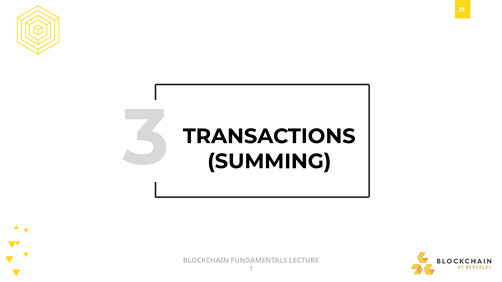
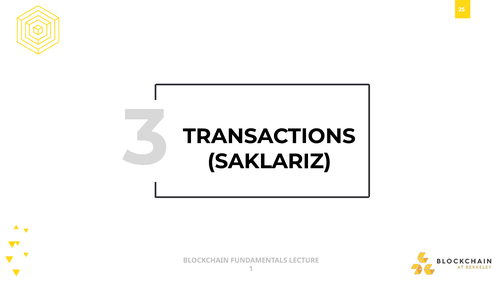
SUMMING: SUMMING -> SAKLARIZ
